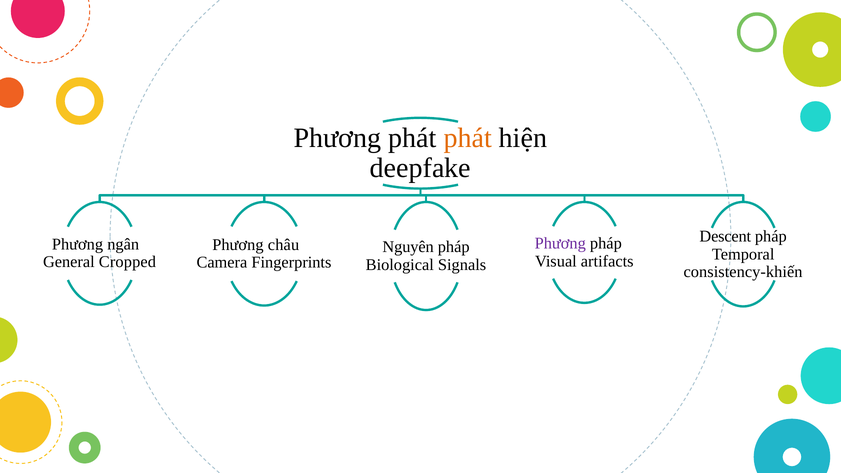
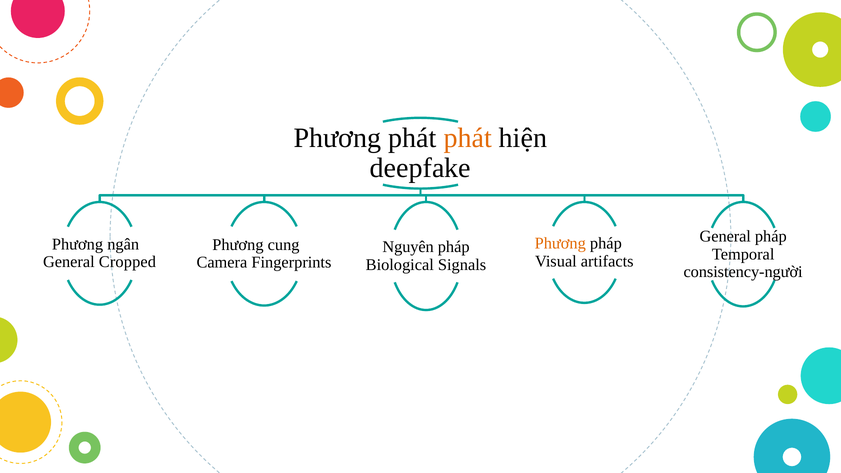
Descent at (725, 236): Descent -> General
Phương at (560, 243) colour: purple -> orange
châu: châu -> cung
consistency-khiến: consistency-khiến -> consistency-người
